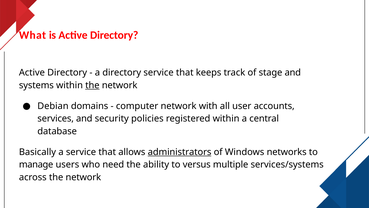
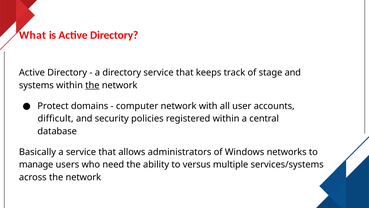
Debian: Debian -> Protect
services: services -> difficult
administrators underline: present -> none
